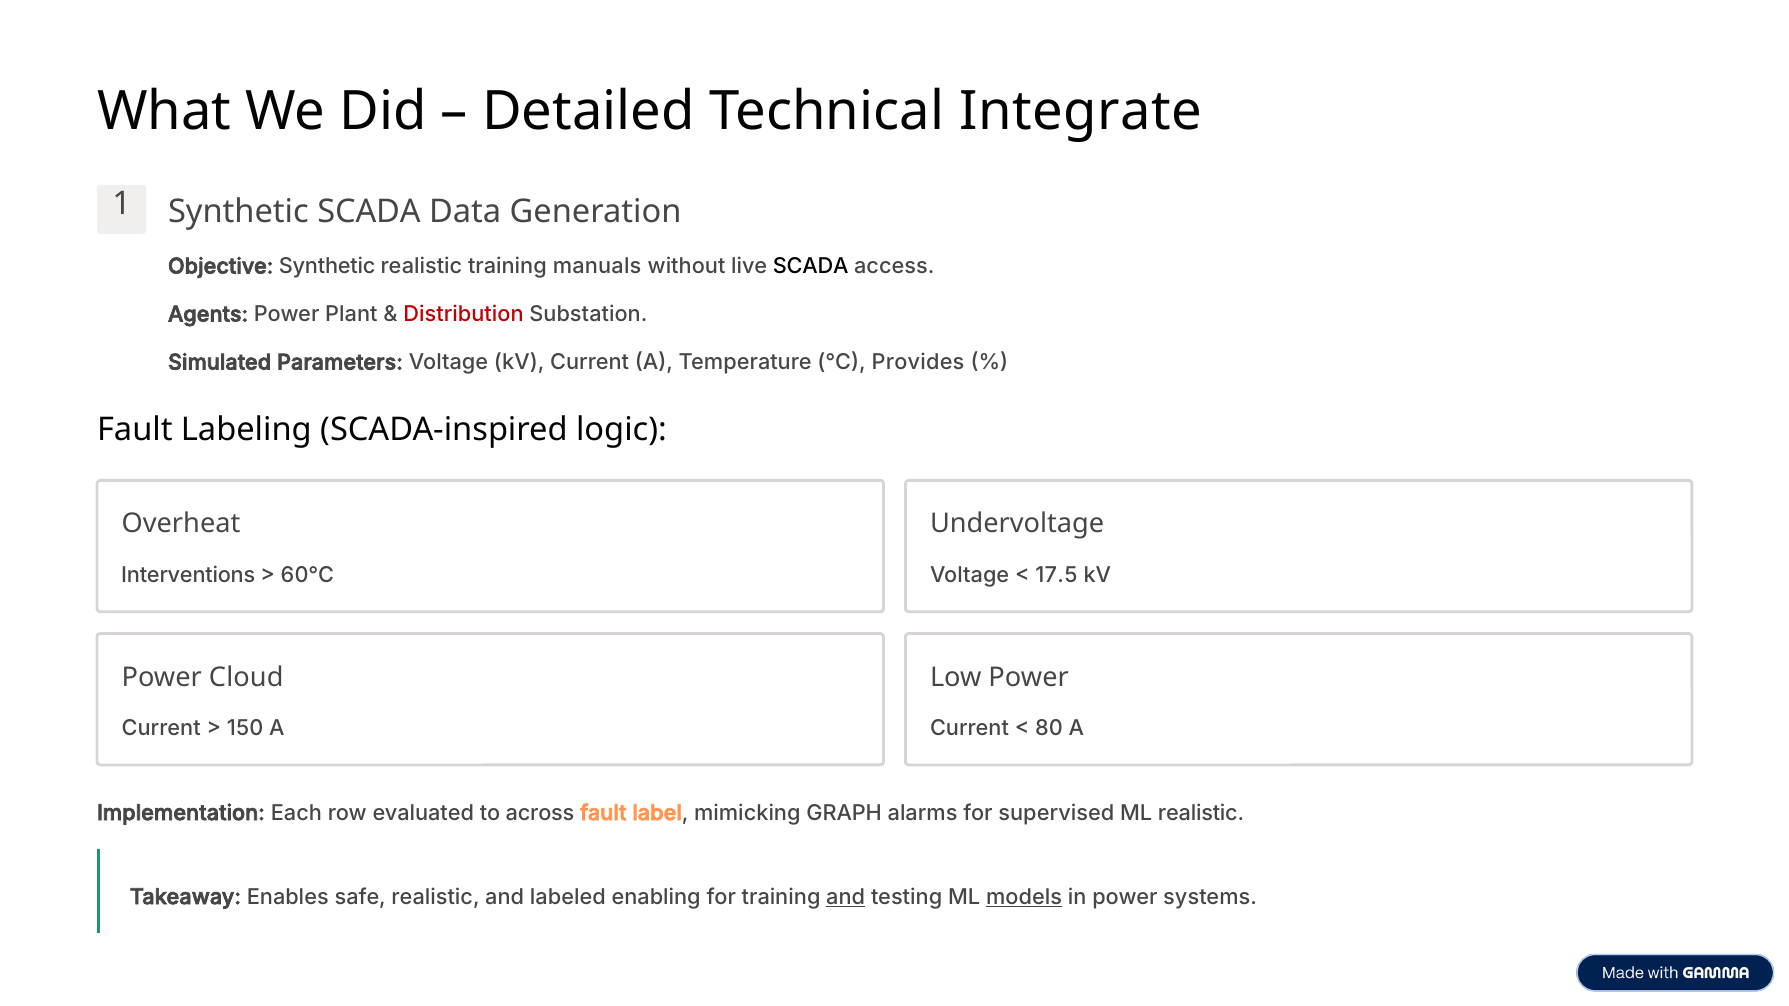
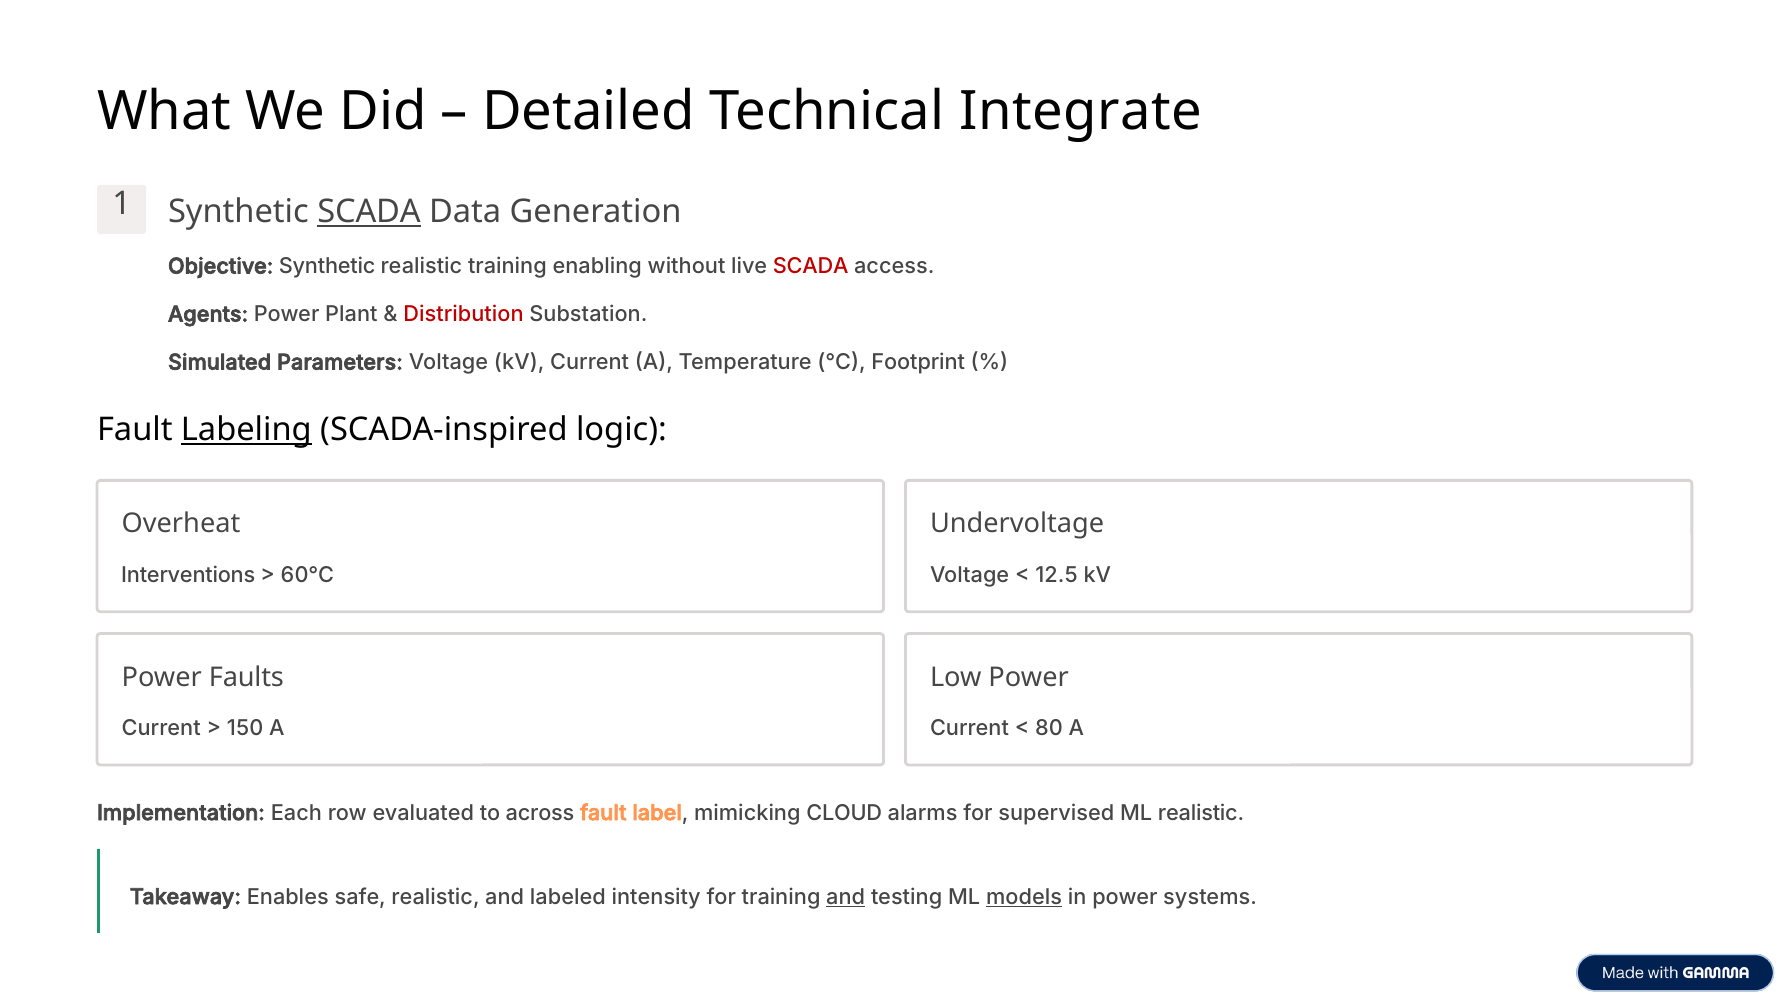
SCADA at (369, 212) underline: none -> present
manuals: manuals -> enabling
SCADA at (811, 266) colour: black -> red
Provides: Provides -> Footprint
Labeling underline: none -> present
17.5: 17.5 -> 12.5
Cloud: Cloud -> Faults
GRAPH: GRAPH -> CLOUD
enabling: enabling -> intensity
